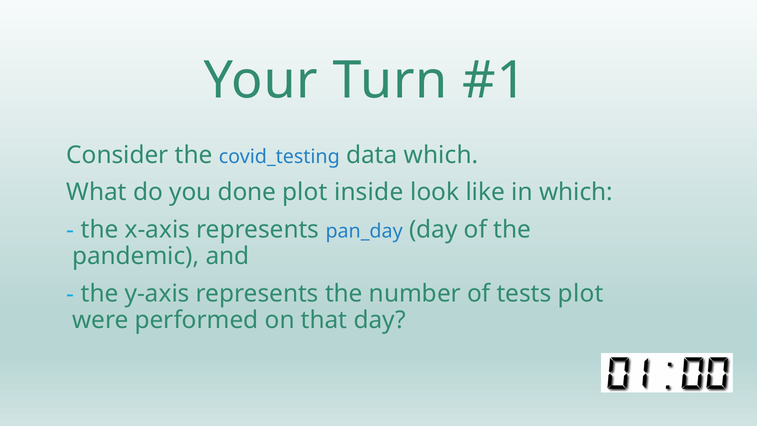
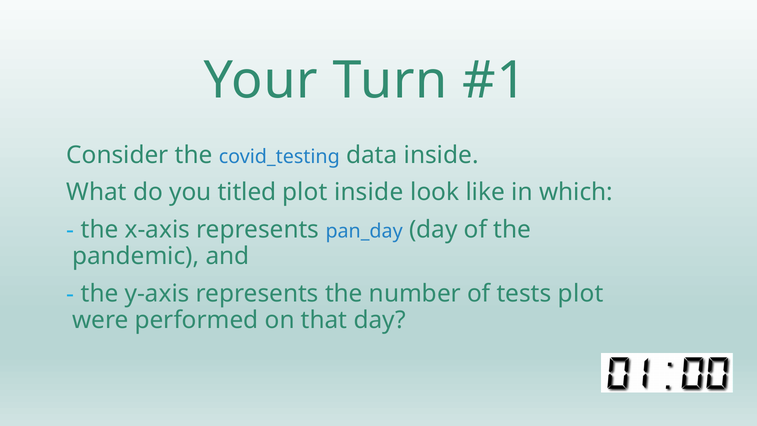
data which: which -> inside
done: done -> titled
